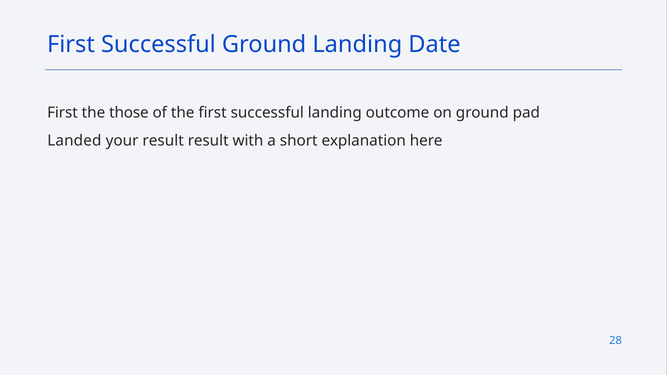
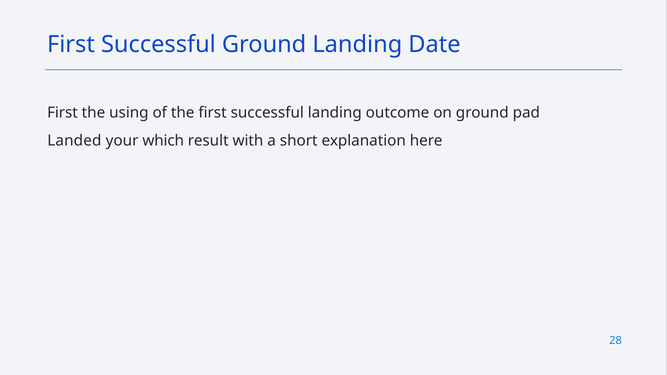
those: those -> using
your result: result -> which
